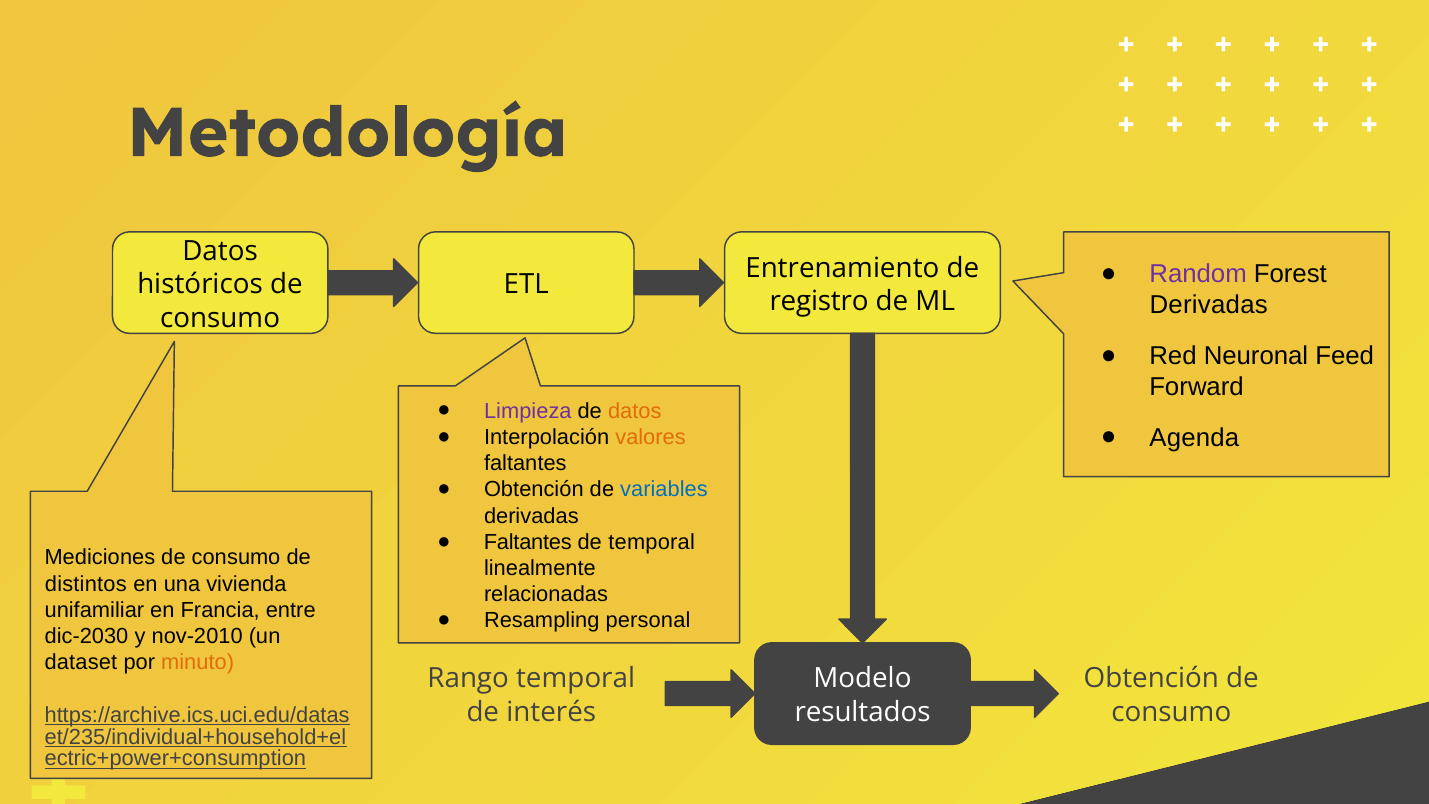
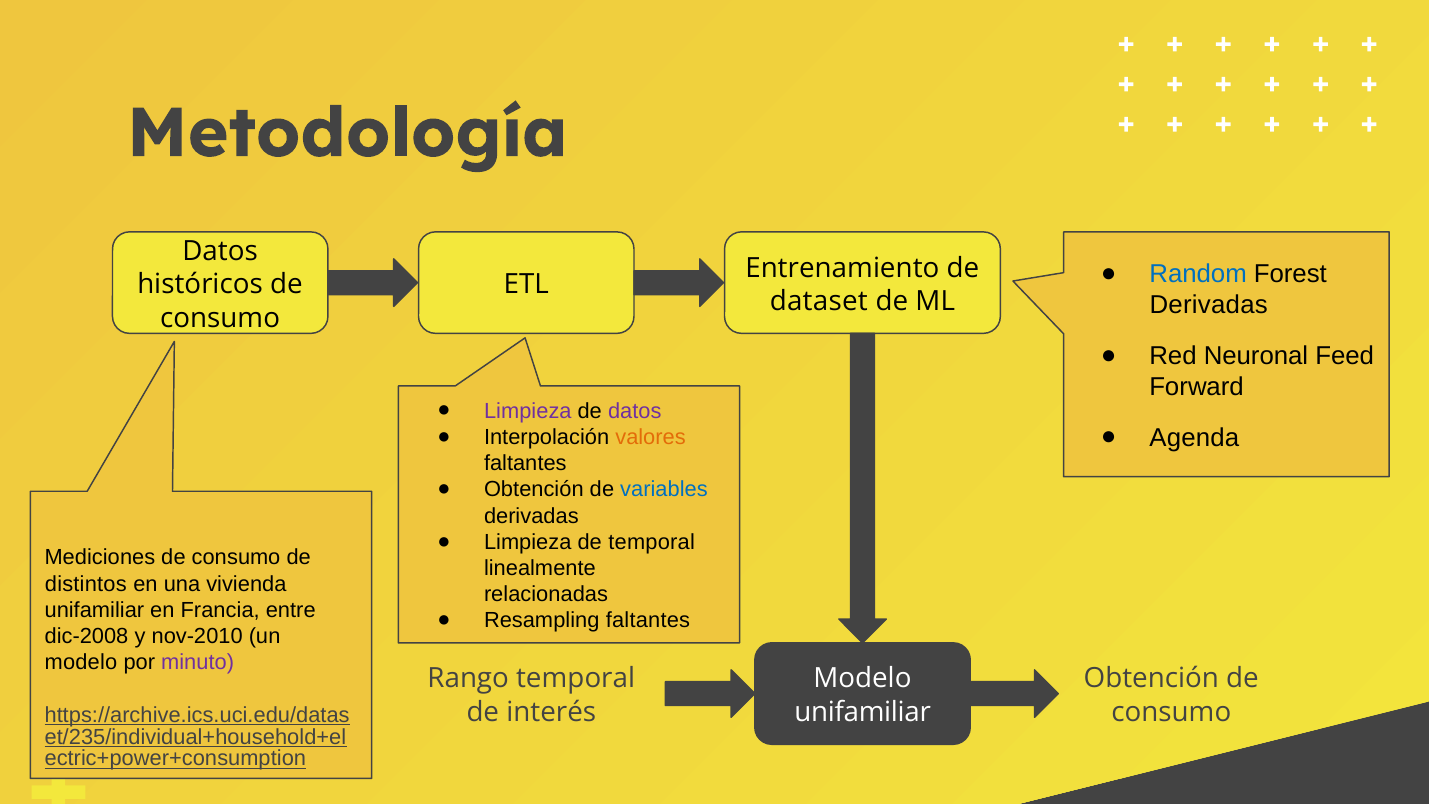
Random colour: purple -> blue
registro: registro -> dataset
datos at (635, 411) colour: orange -> purple
Faltantes at (528, 542): Faltantes -> Limpieza
Resampling personal: personal -> faltantes
dic-2030: dic-2030 -> dic-2008
dataset at (81, 662): dataset -> modelo
minuto colour: orange -> purple
resultados at (862, 712): resultados -> unifamiliar
